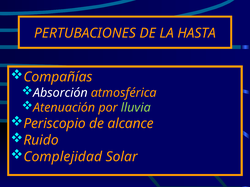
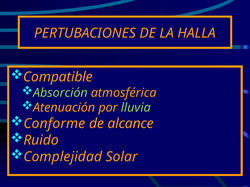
HASTA: HASTA -> HALLA
Compañías: Compañías -> Compatible
Absorción colour: white -> light green
Periscopio: Periscopio -> Conforme
